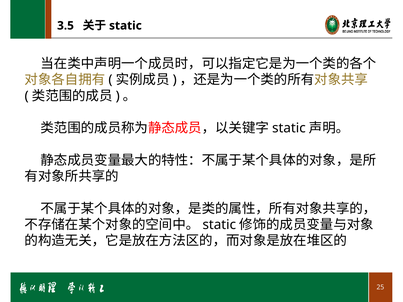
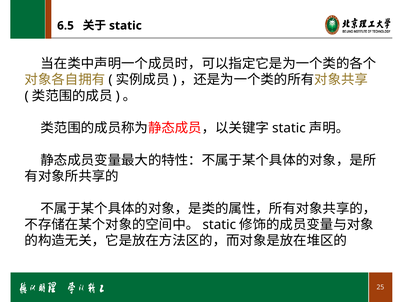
3.5: 3.5 -> 6.5
